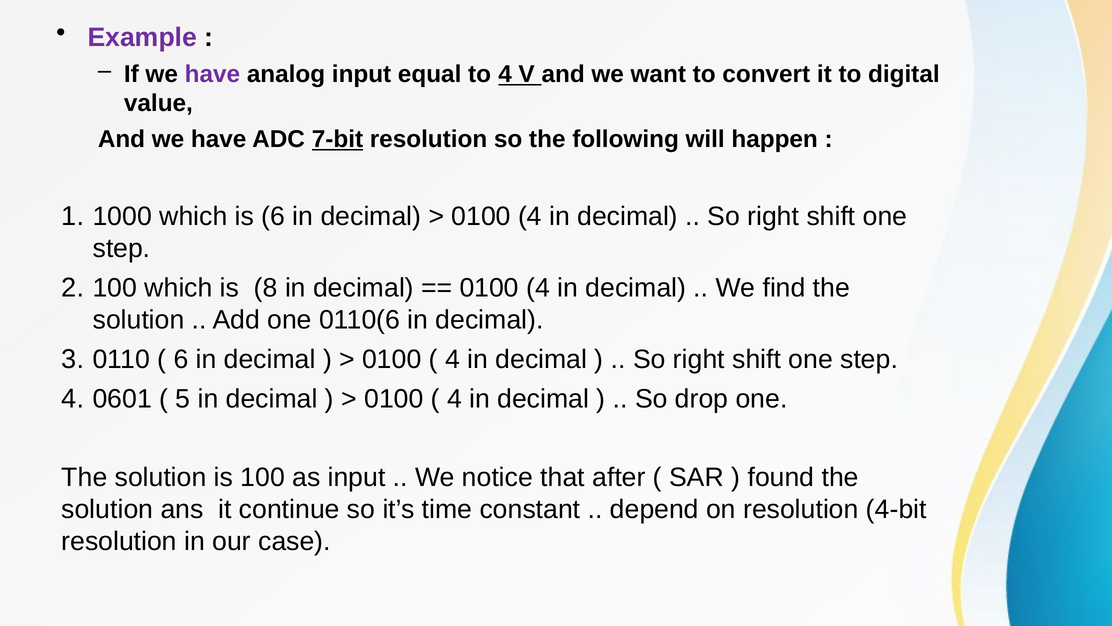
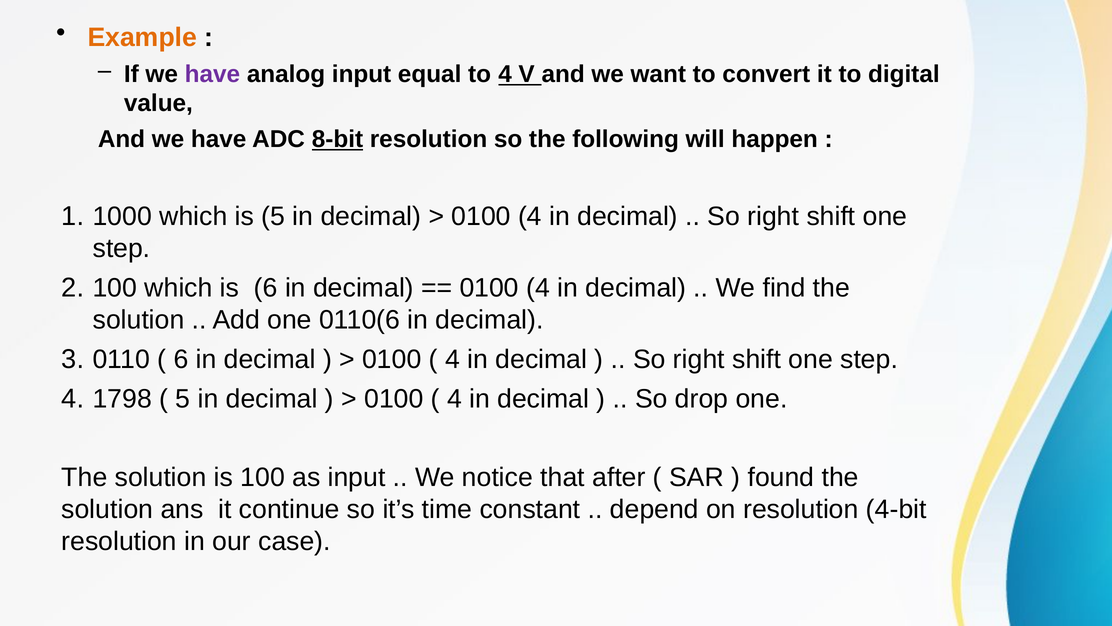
Example colour: purple -> orange
7-bit: 7-bit -> 8-bit
is 6: 6 -> 5
is 8: 8 -> 6
0601: 0601 -> 1798
